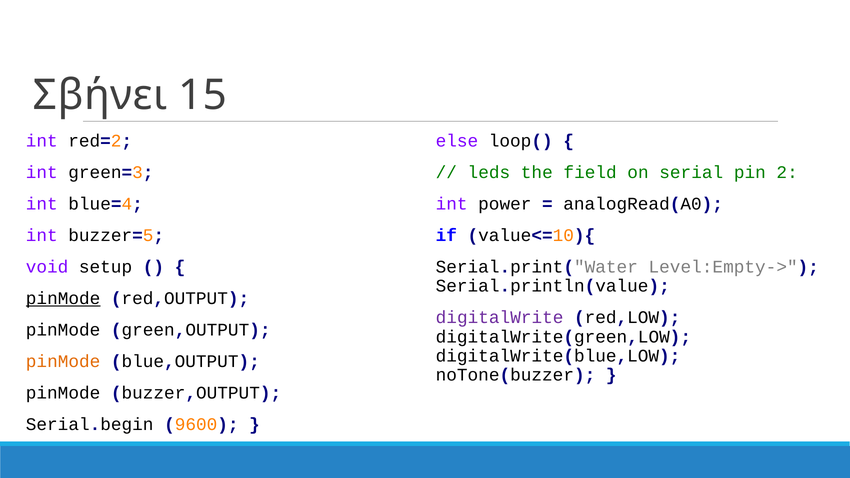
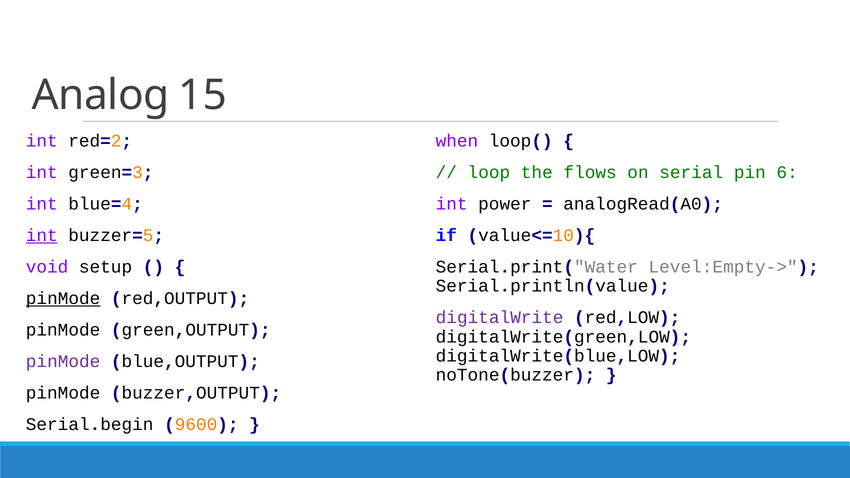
Σβήνει: Σβήνει -> Analog
else: else -> when
leds: leds -> loop
field: field -> flows
2: 2 -> 6
int at (42, 235) underline: none -> present
pinMode at (63, 362) colour: orange -> purple
